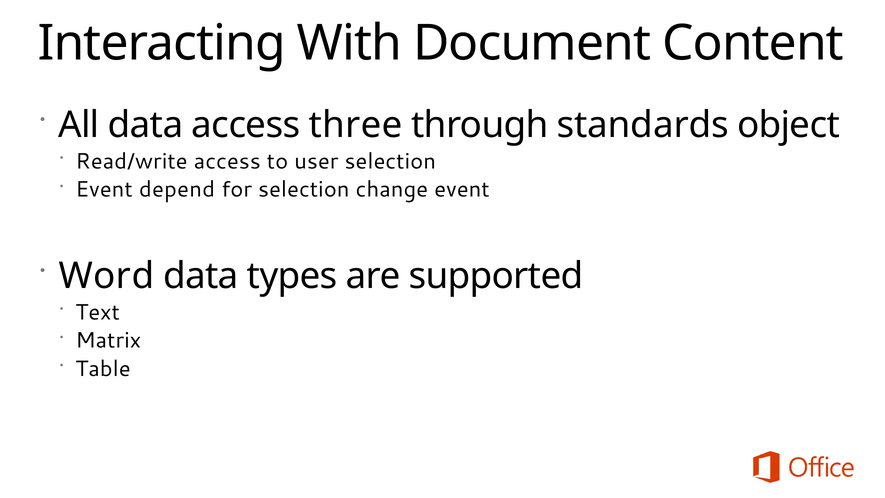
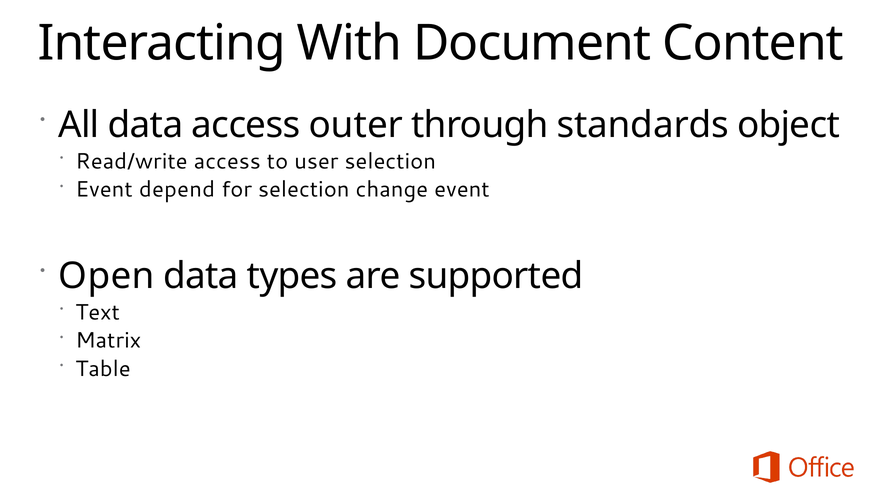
three: three -> outer
Word: Word -> Open
